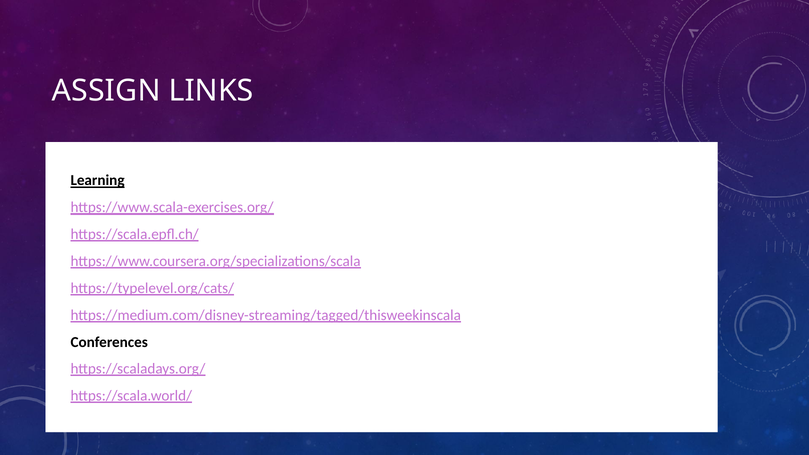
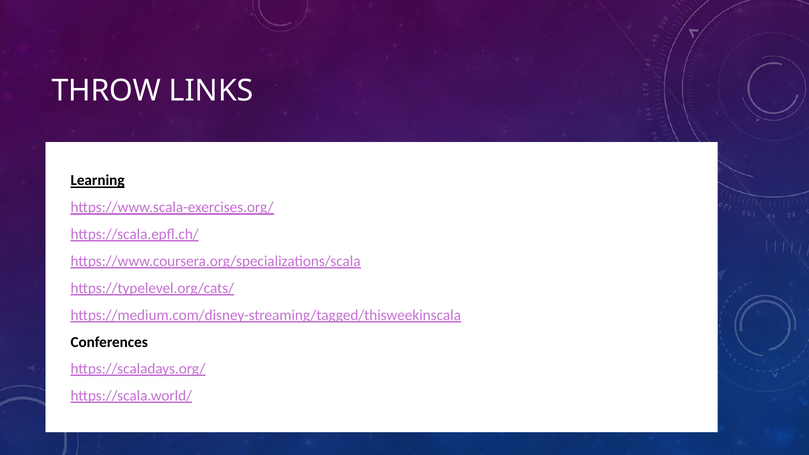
ASSIGN: ASSIGN -> THROW
